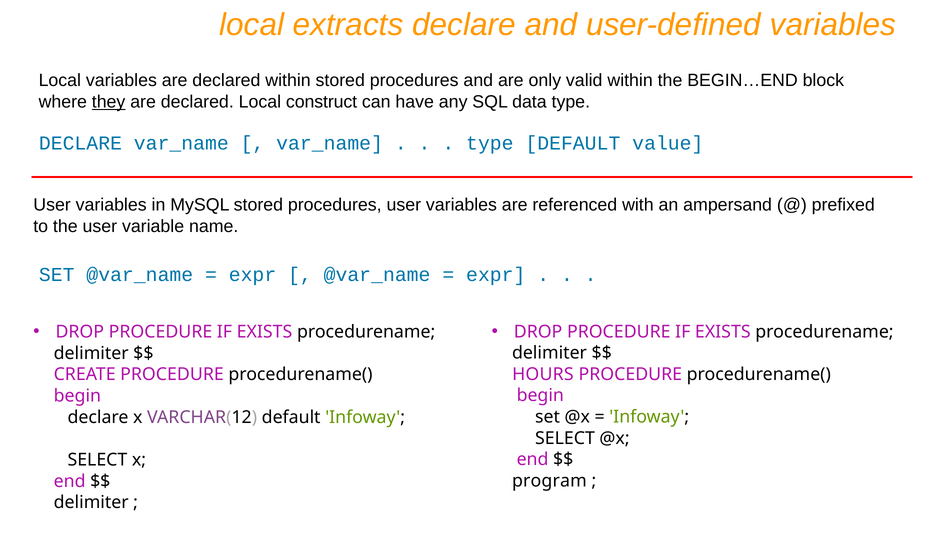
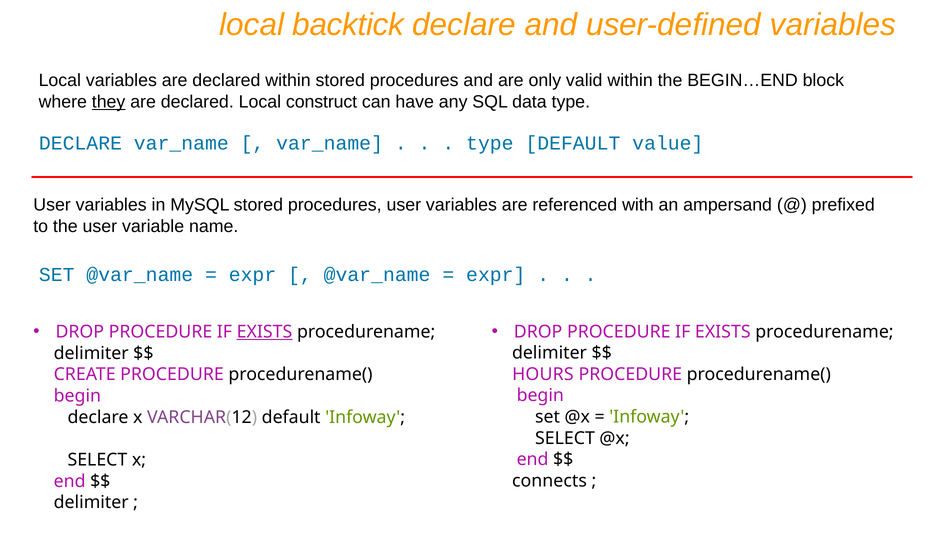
extracts: extracts -> backtick
EXISTS at (264, 332) underline: none -> present
program: program -> connects
